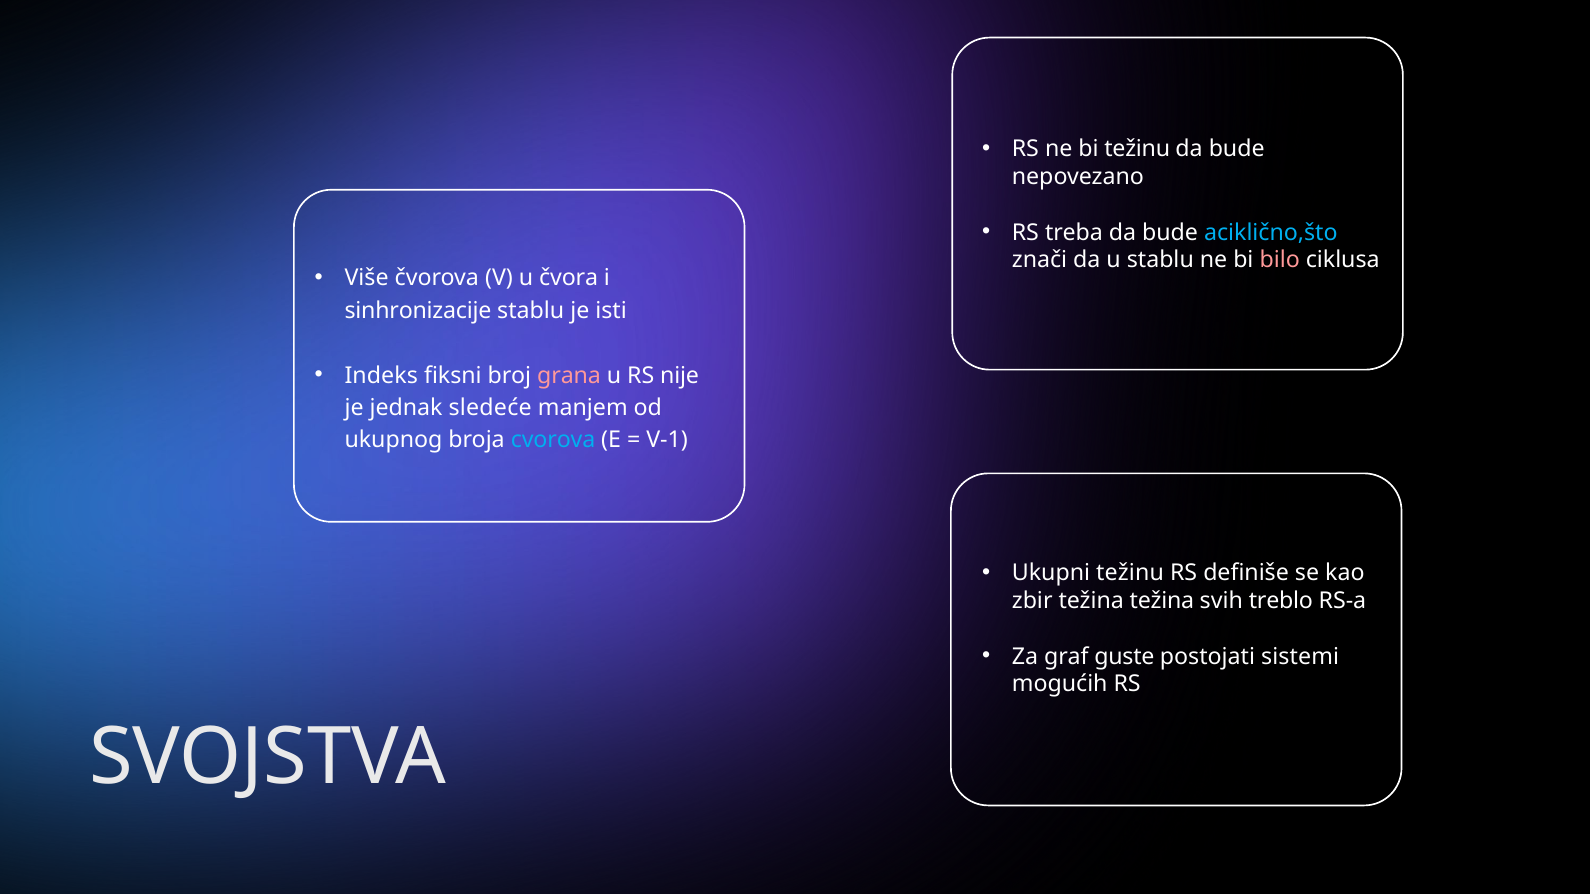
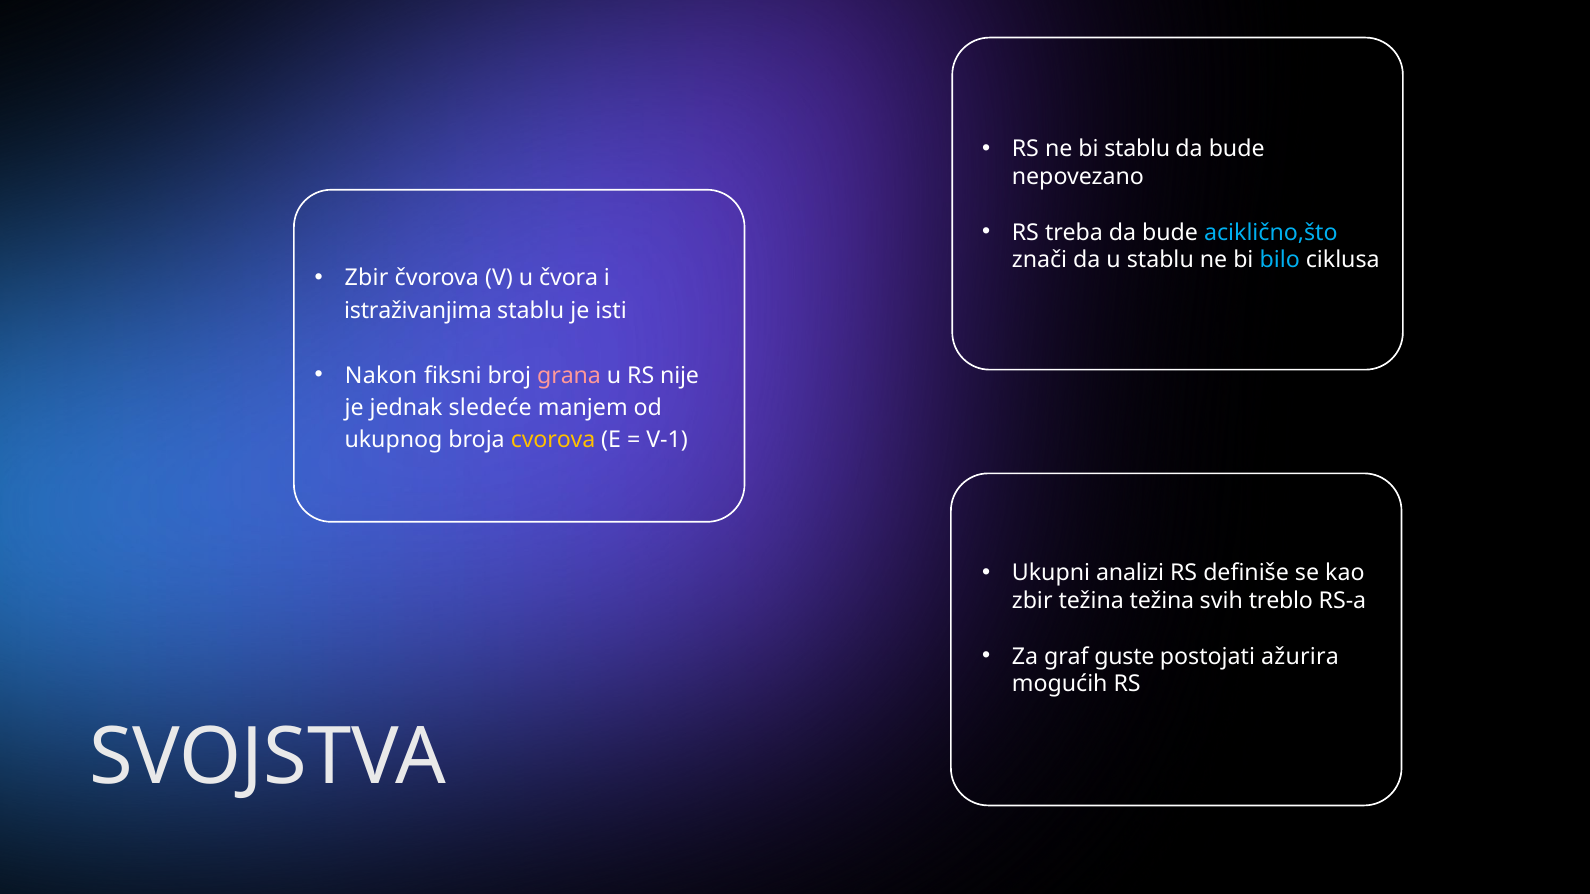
bi težinu: težinu -> stablu
bilo colour: pink -> light blue
Više at (367, 278): Više -> Zbir
sinhronizacije: sinhronizacije -> istraživanjima
Indeks: Indeks -> Nakon
cvorova colour: light blue -> yellow
Ukupni težinu: težinu -> analizi
sistemi: sistemi -> ažurira
